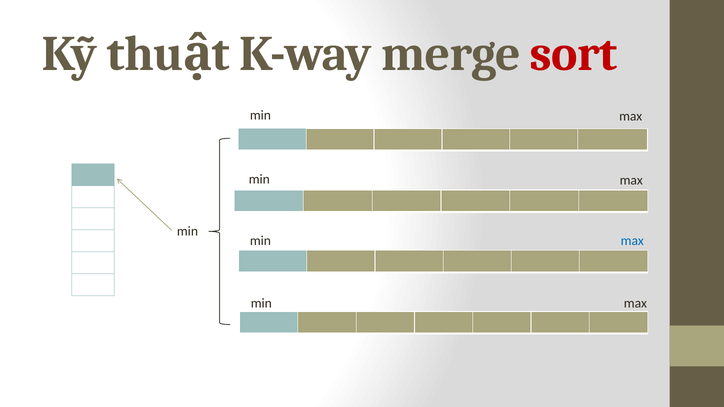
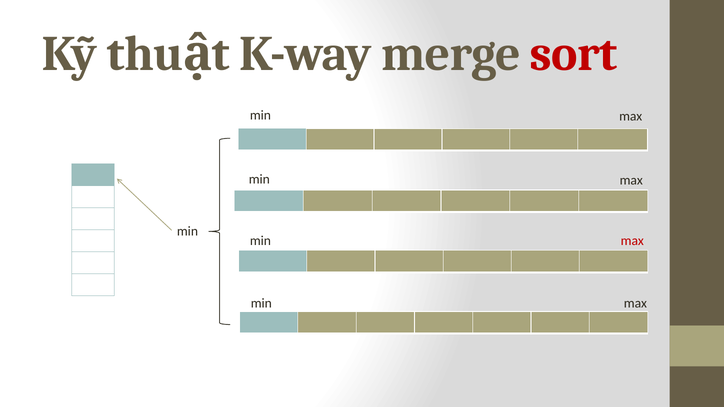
max at (632, 241) colour: blue -> red
